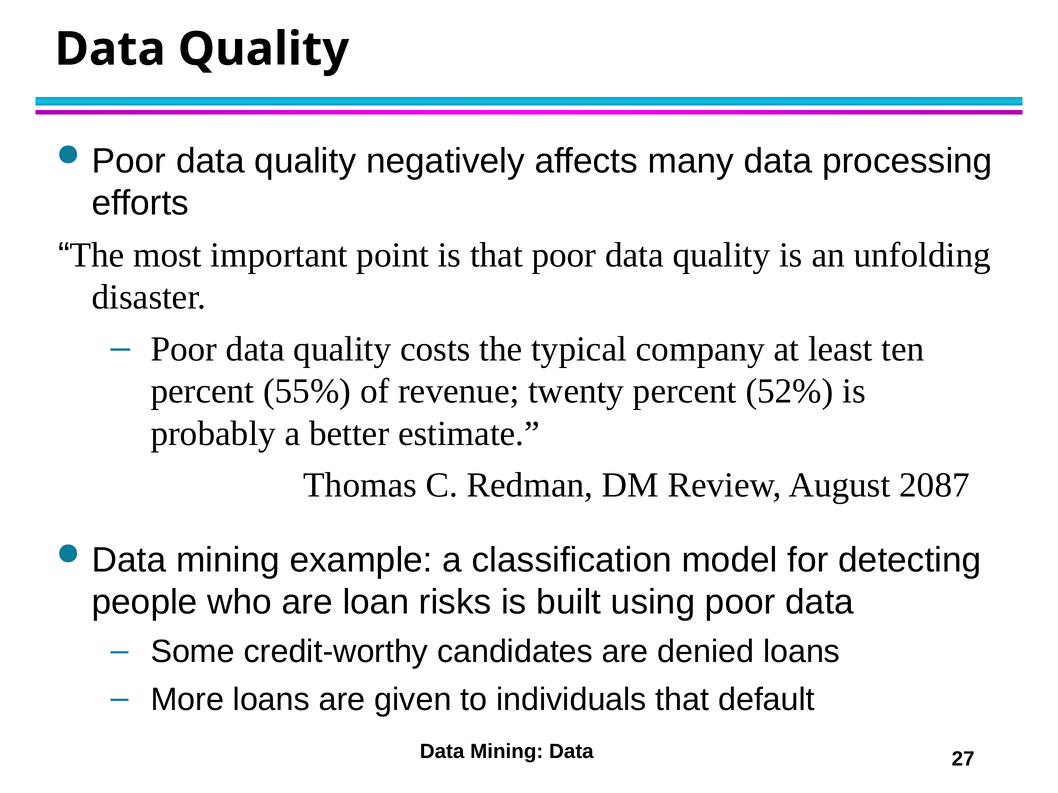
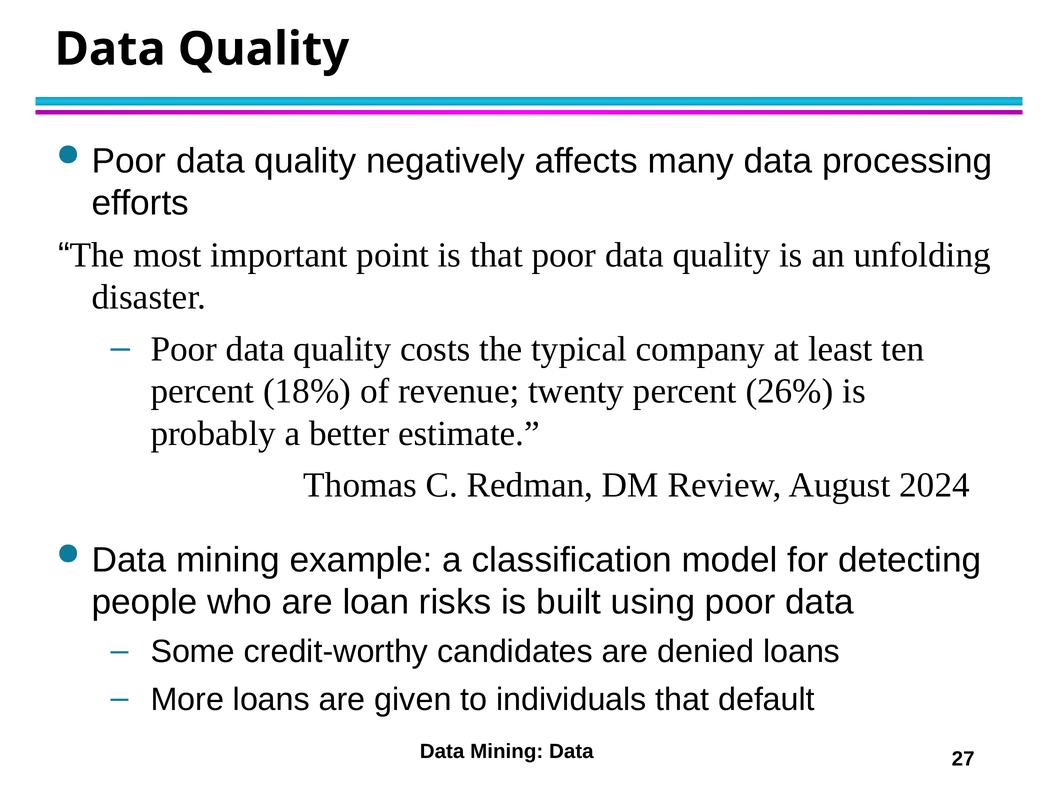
55%: 55% -> 18%
52%: 52% -> 26%
2087: 2087 -> 2024
